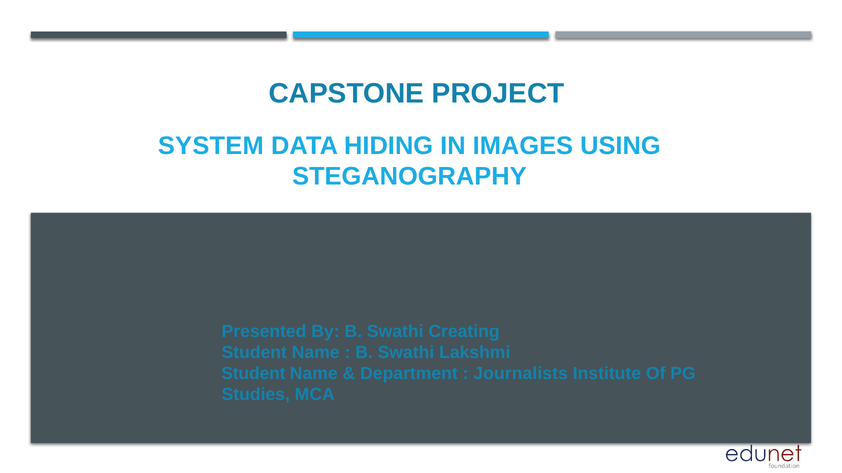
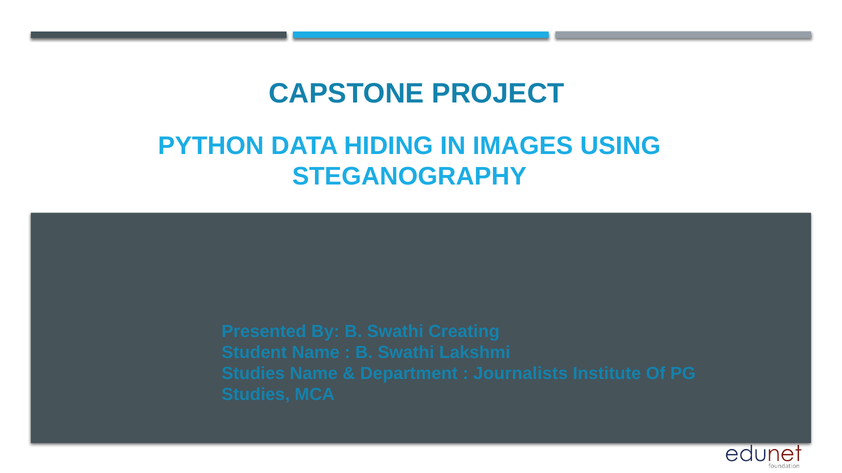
SYSTEM: SYSTEM -> PYTHON
Student at (253, 374): Student -> Studies
